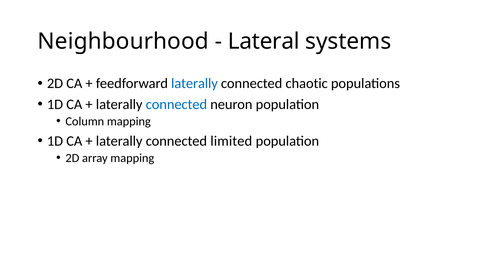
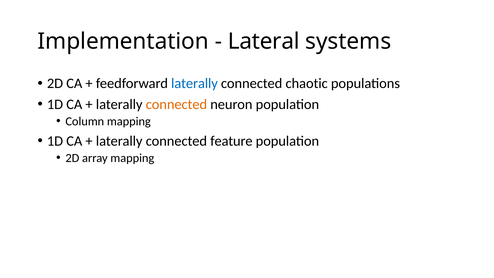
Neighbourhood: Neighbourhood -> Implementation
connected at (176, 104) colour: blue -> orange
limited: limited -> feature
